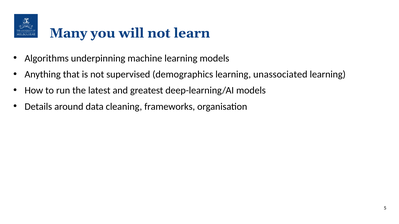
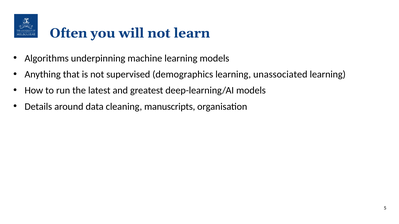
Many: Many -> Often
frameworks: frameworks -> manuscripts
